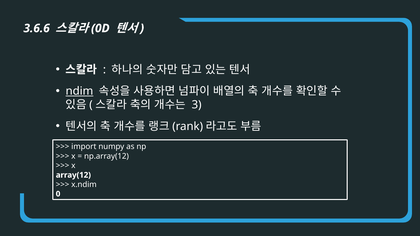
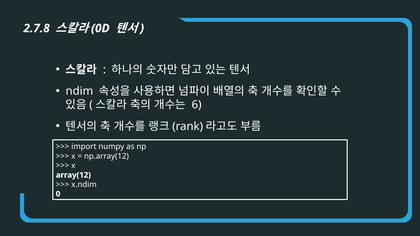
3.6.6: 3.6.6 -> 2.7.8
ndim underline: present -> none
3: 3 -> 6
